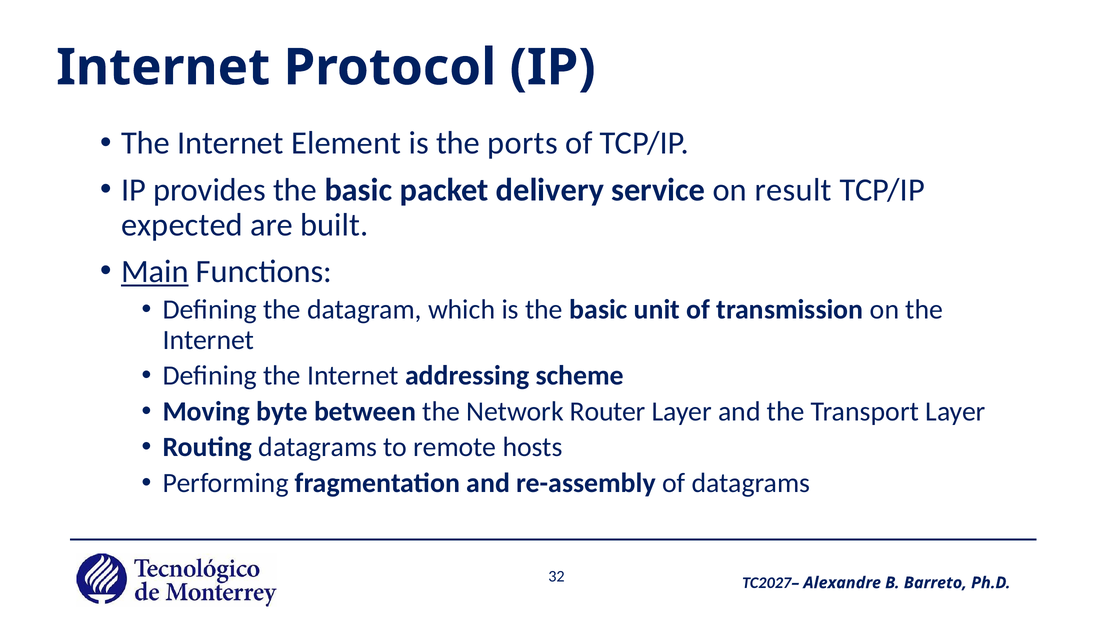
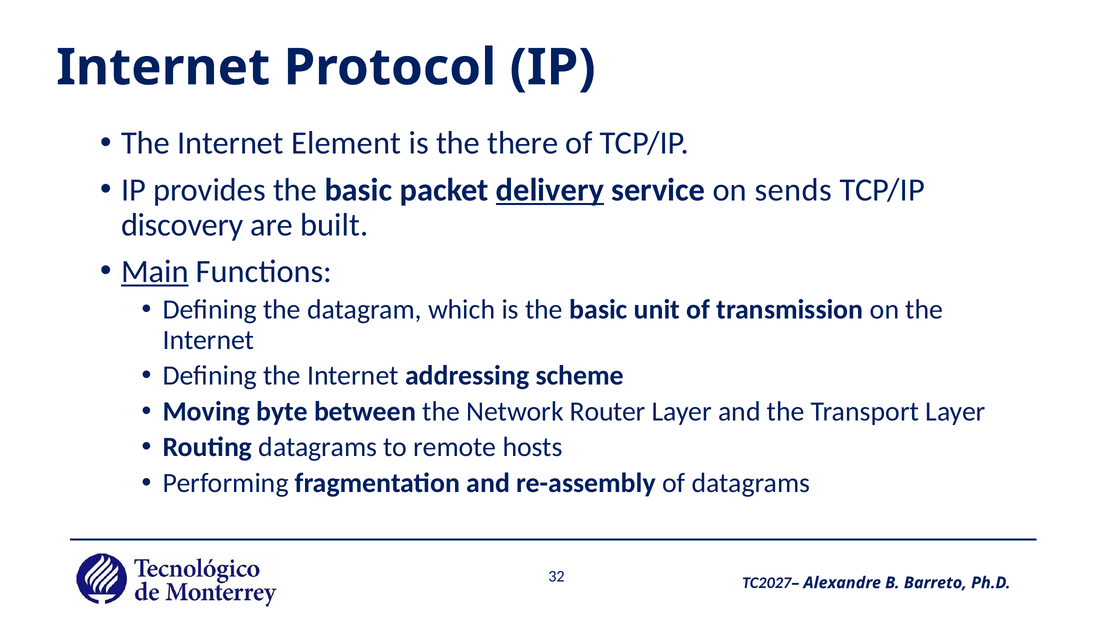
ports: ports -> there
delivery underline: none -> present
result: result -> sends
expected: expected -> discovery
